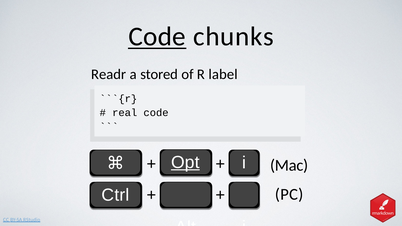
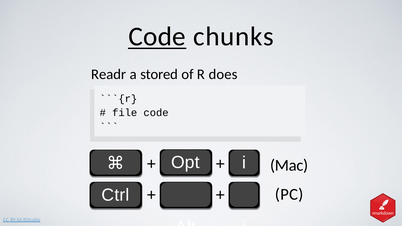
label: label -> does
real: real -> file
Opt underline: present -> none
